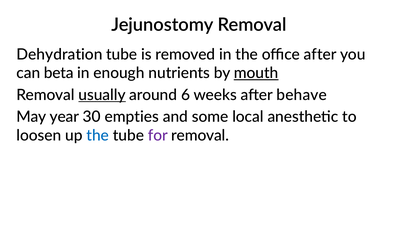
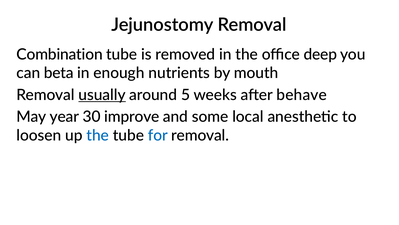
Dehydration: Dehydration -> Combination
office after: after -> deep
mouth underline: present -> none
6: 6 -> 5
empties: empties -> improve
for colour: purple -> blue
